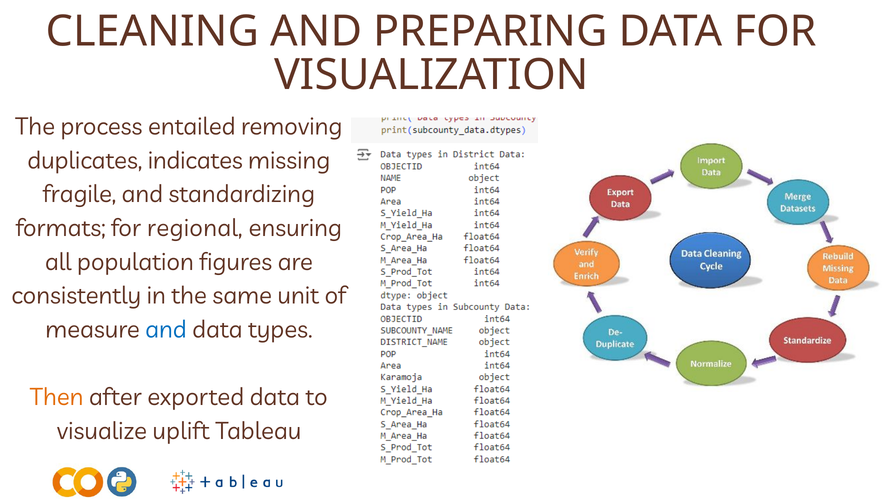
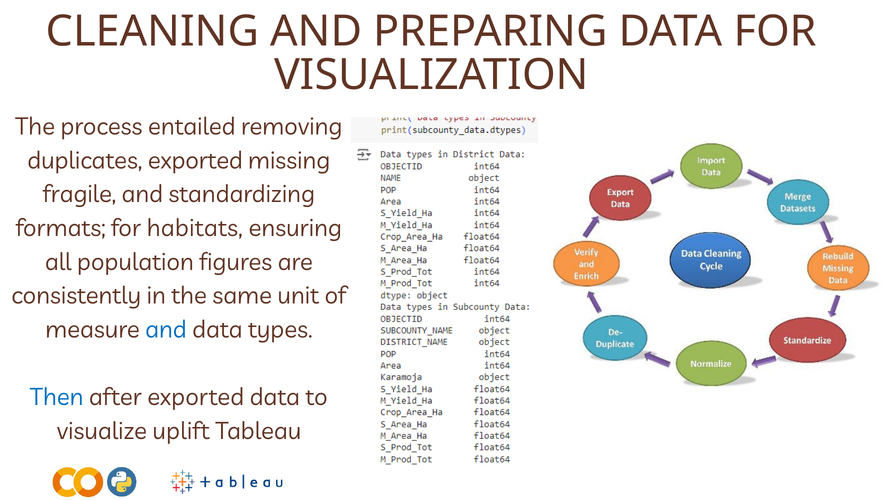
duplicates indicates: indicates -> exported
regional: regional -> habitats
Then colour: orange -> blue
